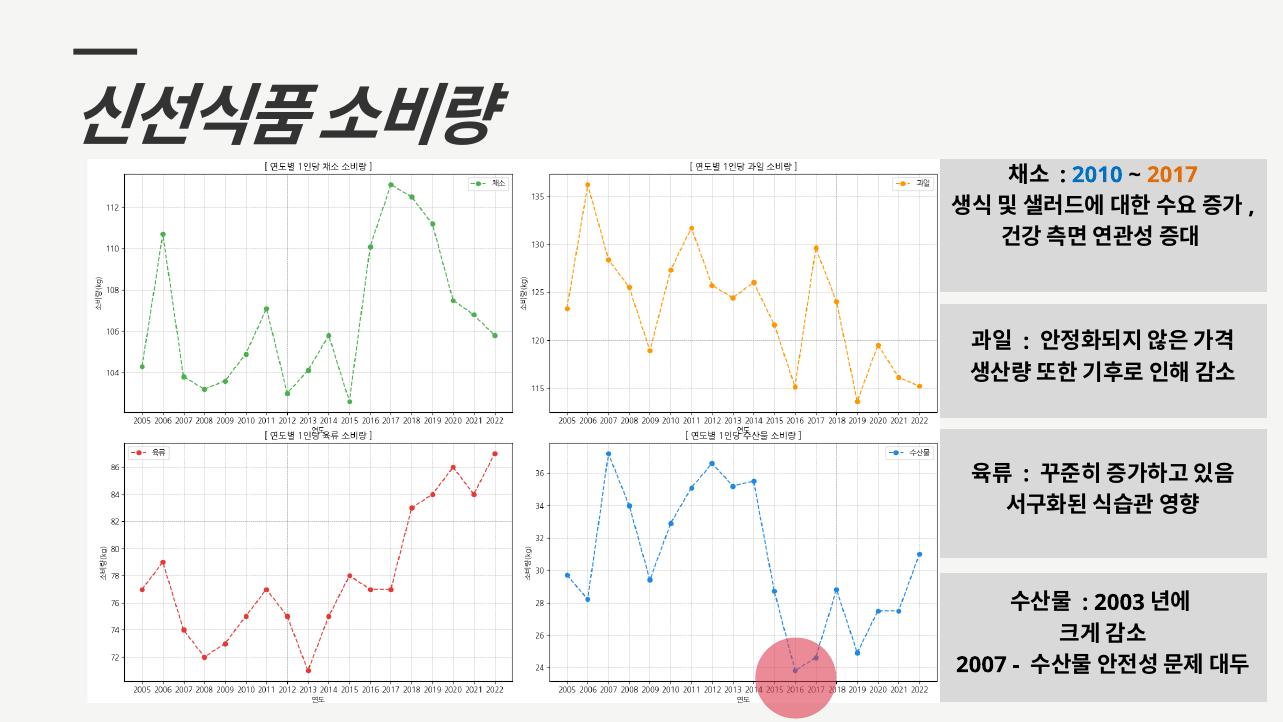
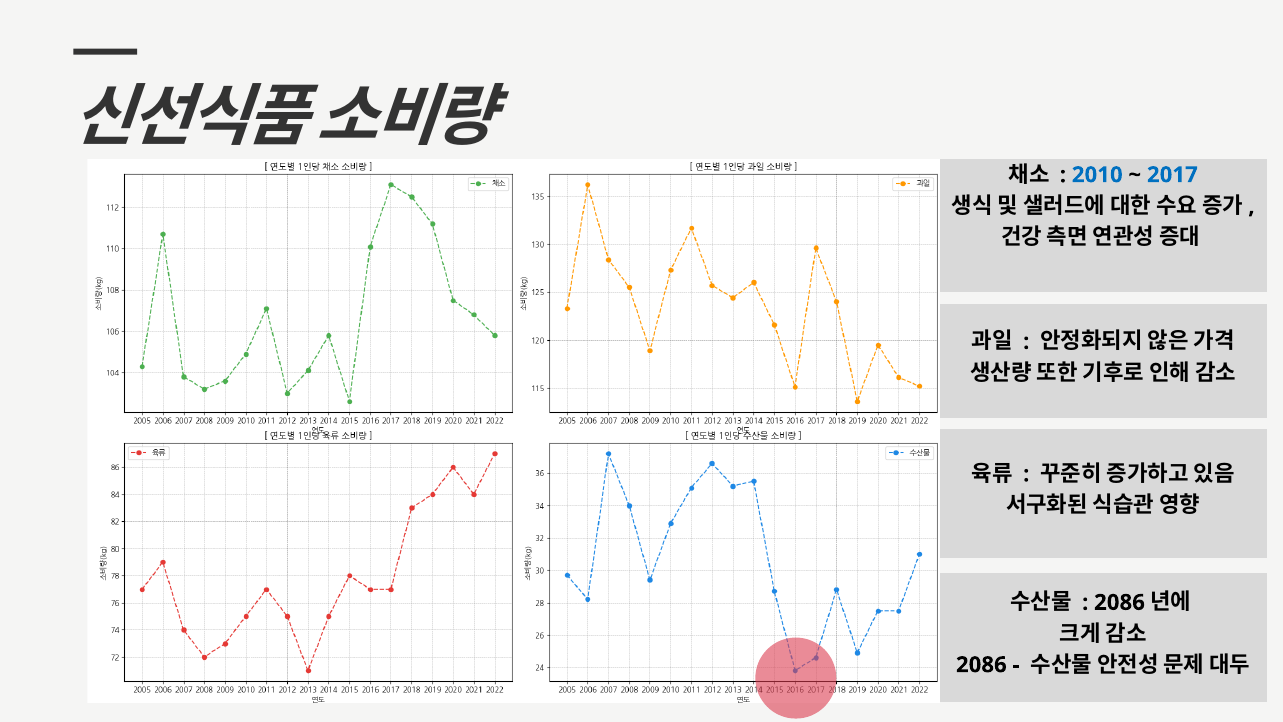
2017 colour: orange -> blue
2003 at (1119, 602): 2003 -> 2086
2007 at (981, 665): 2007 -> 2086
